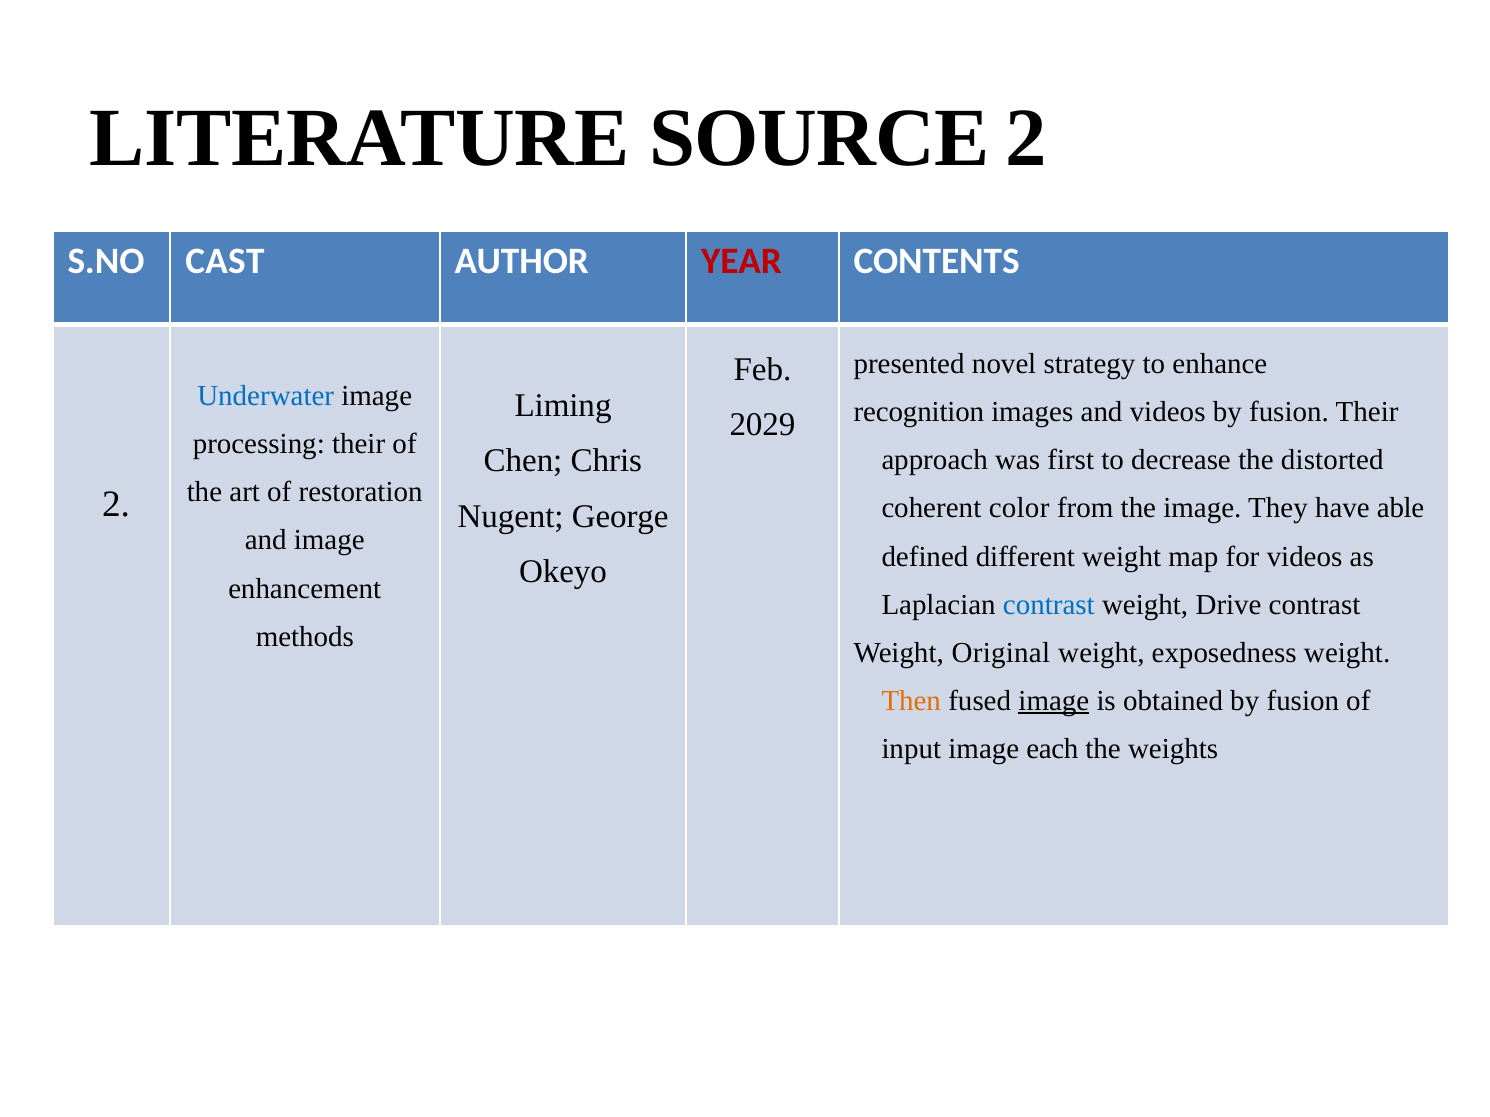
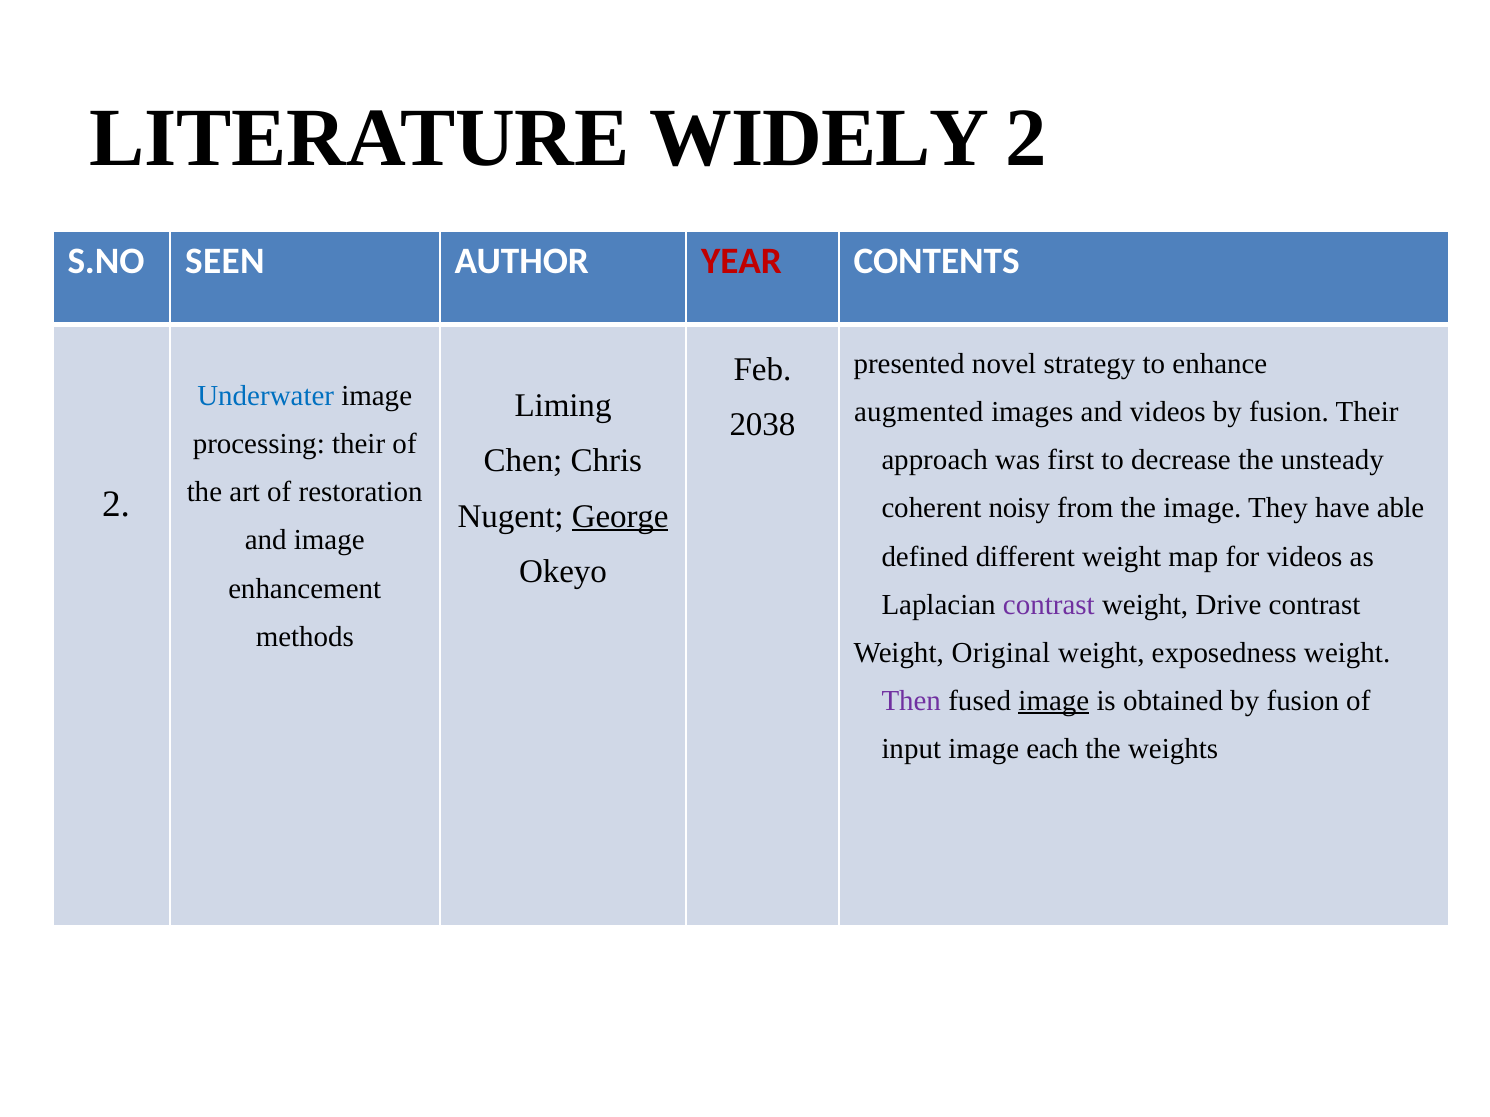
SOURCE: SOURCE -> WIDELY
CAST: CAST -> SEEN
recognition: recognition -> augmented
2029: 2029 -> 2038
distorted: distorted -> unsteady
color: color -> noisy
George underline: none -> present
contrast at (1049, 605) colour: blue -> purple
Then colour: orange -> purple
